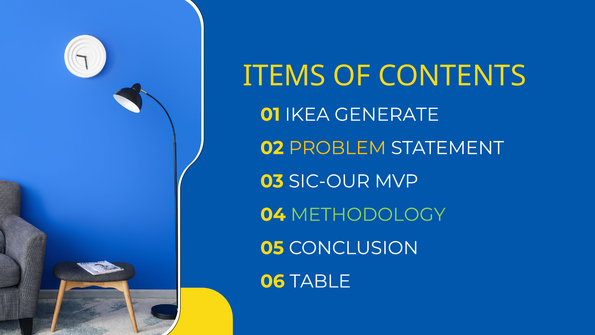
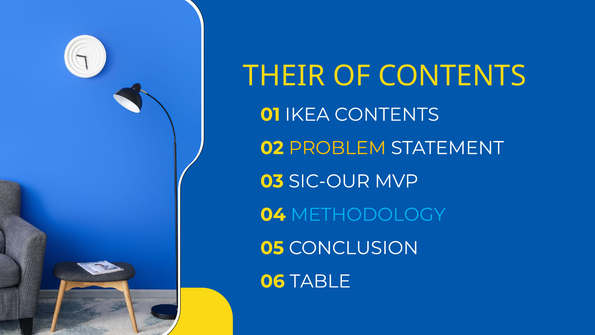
ITEMS: ITEMS -> THEIR
IKEA GENERATE: GENERATE -> CONTENTS
METHODOLOGY colour: light green -> light blue
